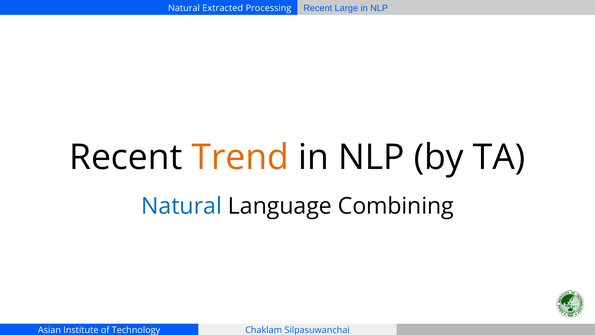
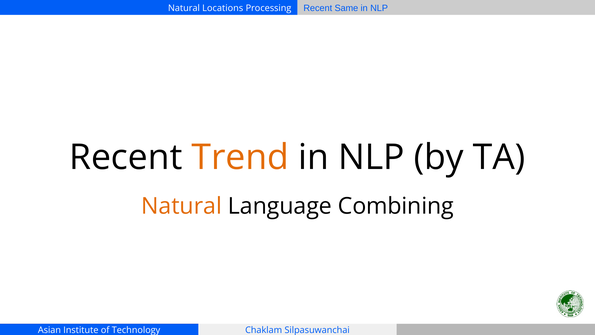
Extracted: Extracted -> Locations
Large: Large -> Same
Natural at (182, 206) colour: blue -> orange
